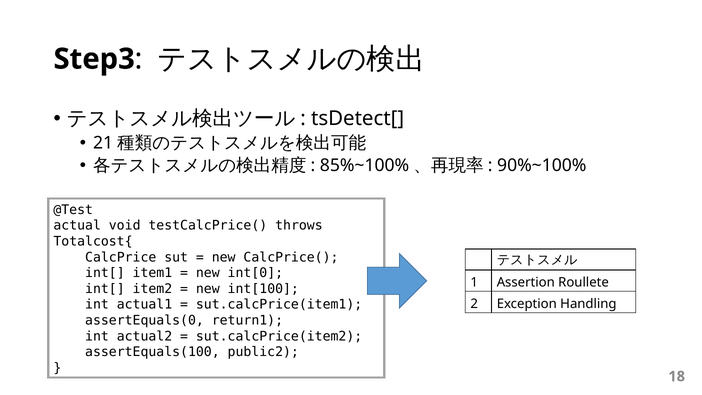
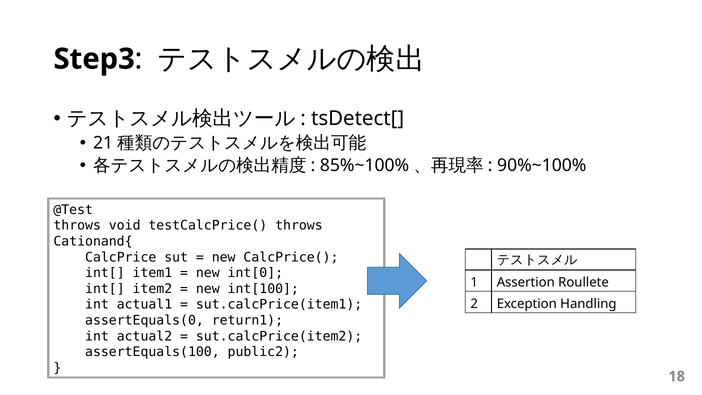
actual at (77, 226): actual -> throws
Totalcost{: Totalcost{ -> Cationand{
